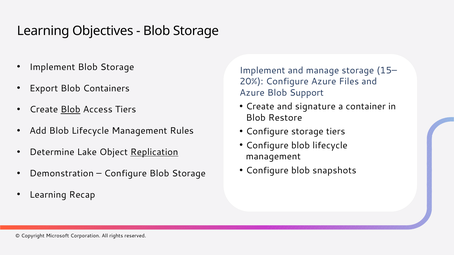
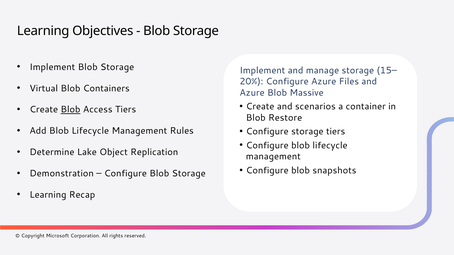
Export: Export -> Virtual
Support: Support -> Massive
signature: signature -> scenarios
Replication underline: present -> none
